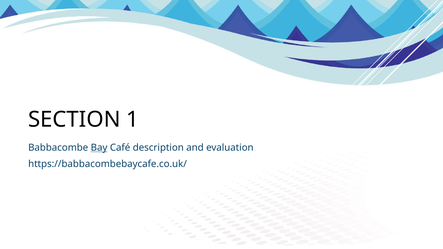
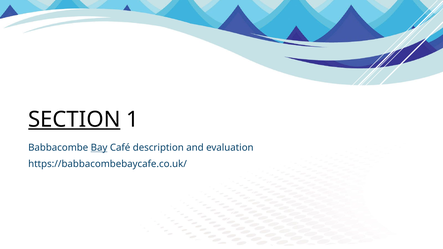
SECTION underline: none -> present
